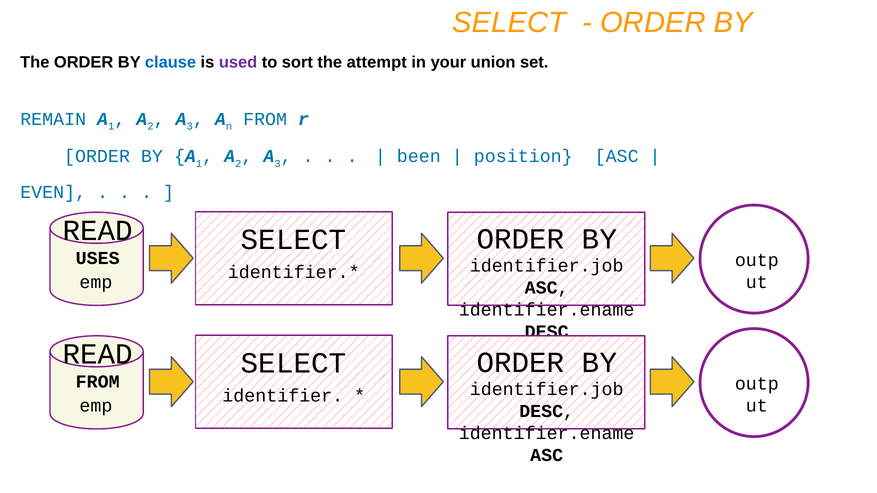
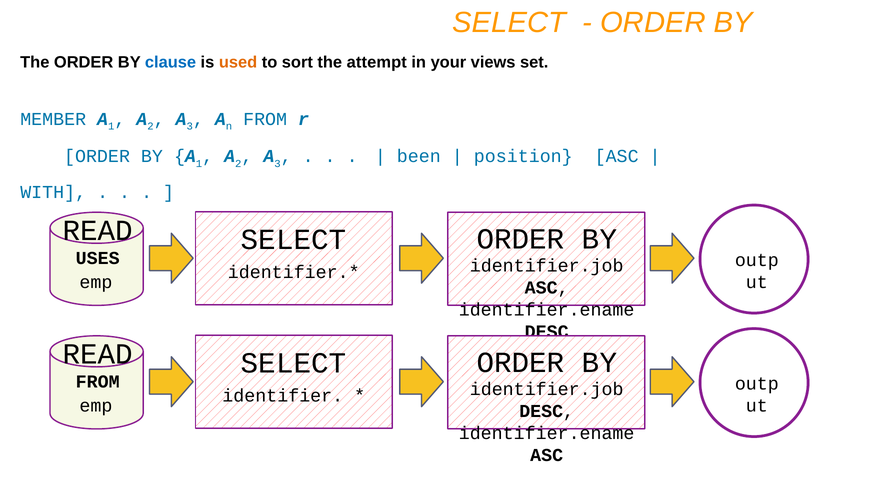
used colour: purple -> orange
union: union -> views
REMAIN: REMAIN -> MEMBER
EVEN: EVEN -> WITH
